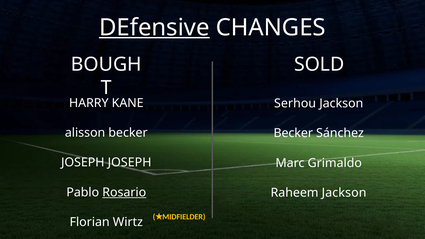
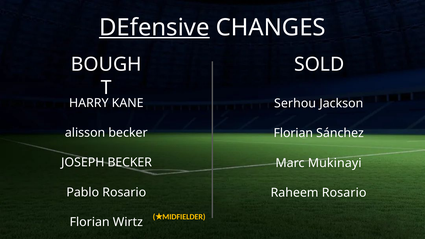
Becker at (293, 133): Becker -> Florian
JOSEPH JOSEPH: JOSEPH -> BECKER
Grimaldo: Grimaldo -> Mukinayi
Rosario at (124, 192) underline: present -> none
Raheem Jackson: Jackson -> Rosario
